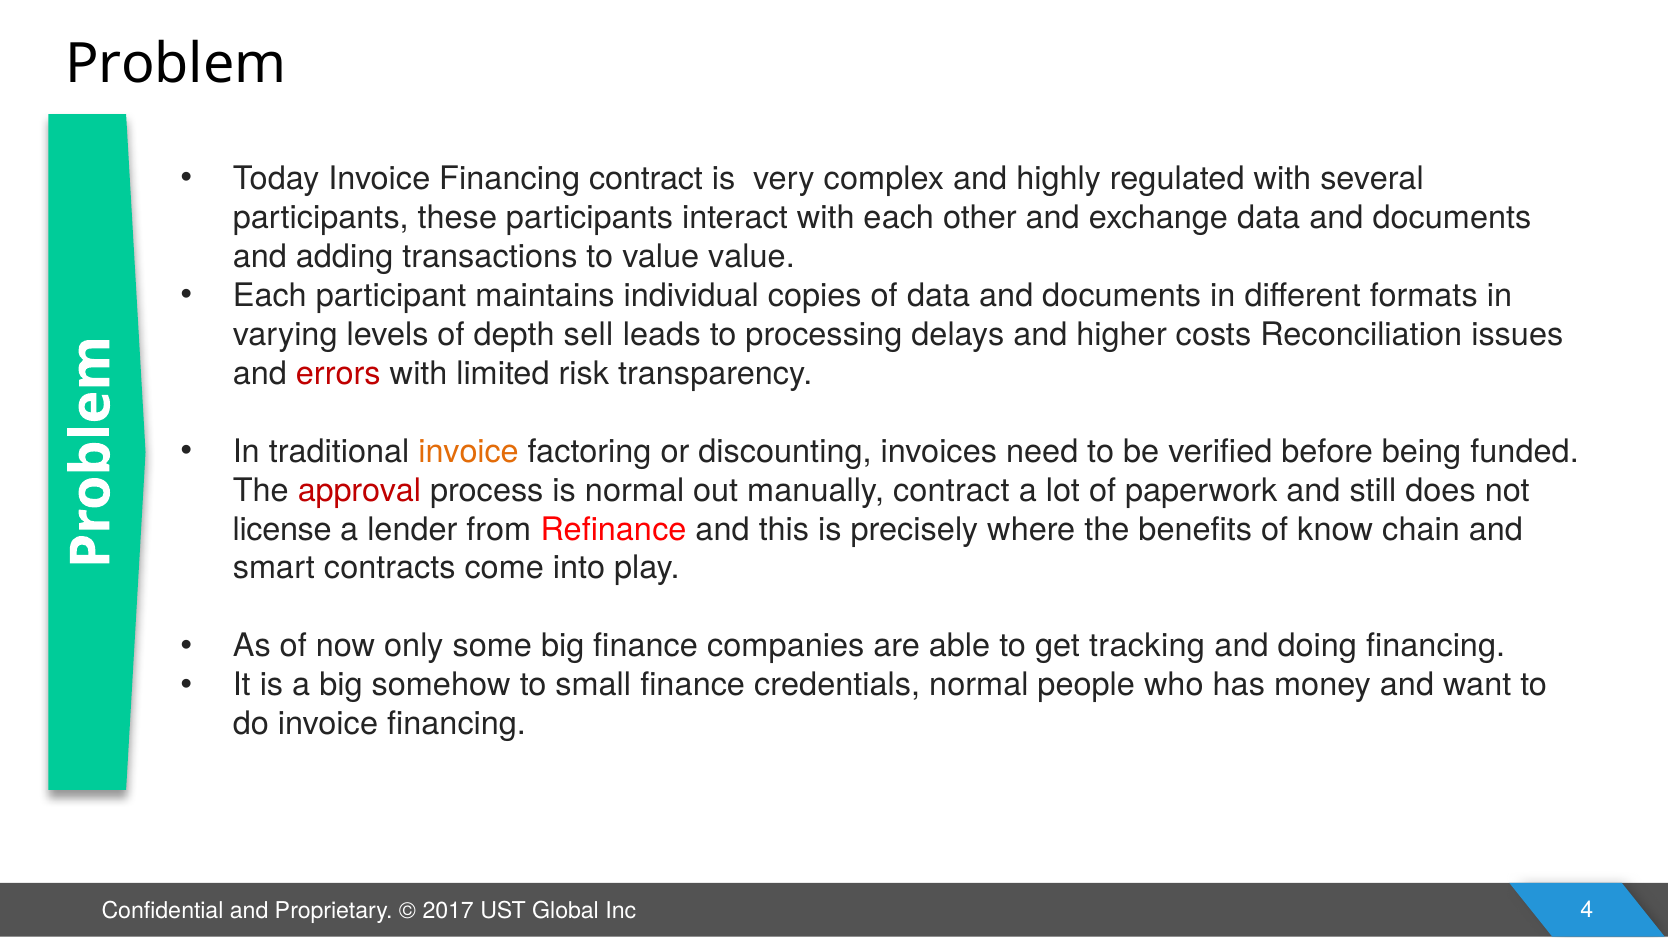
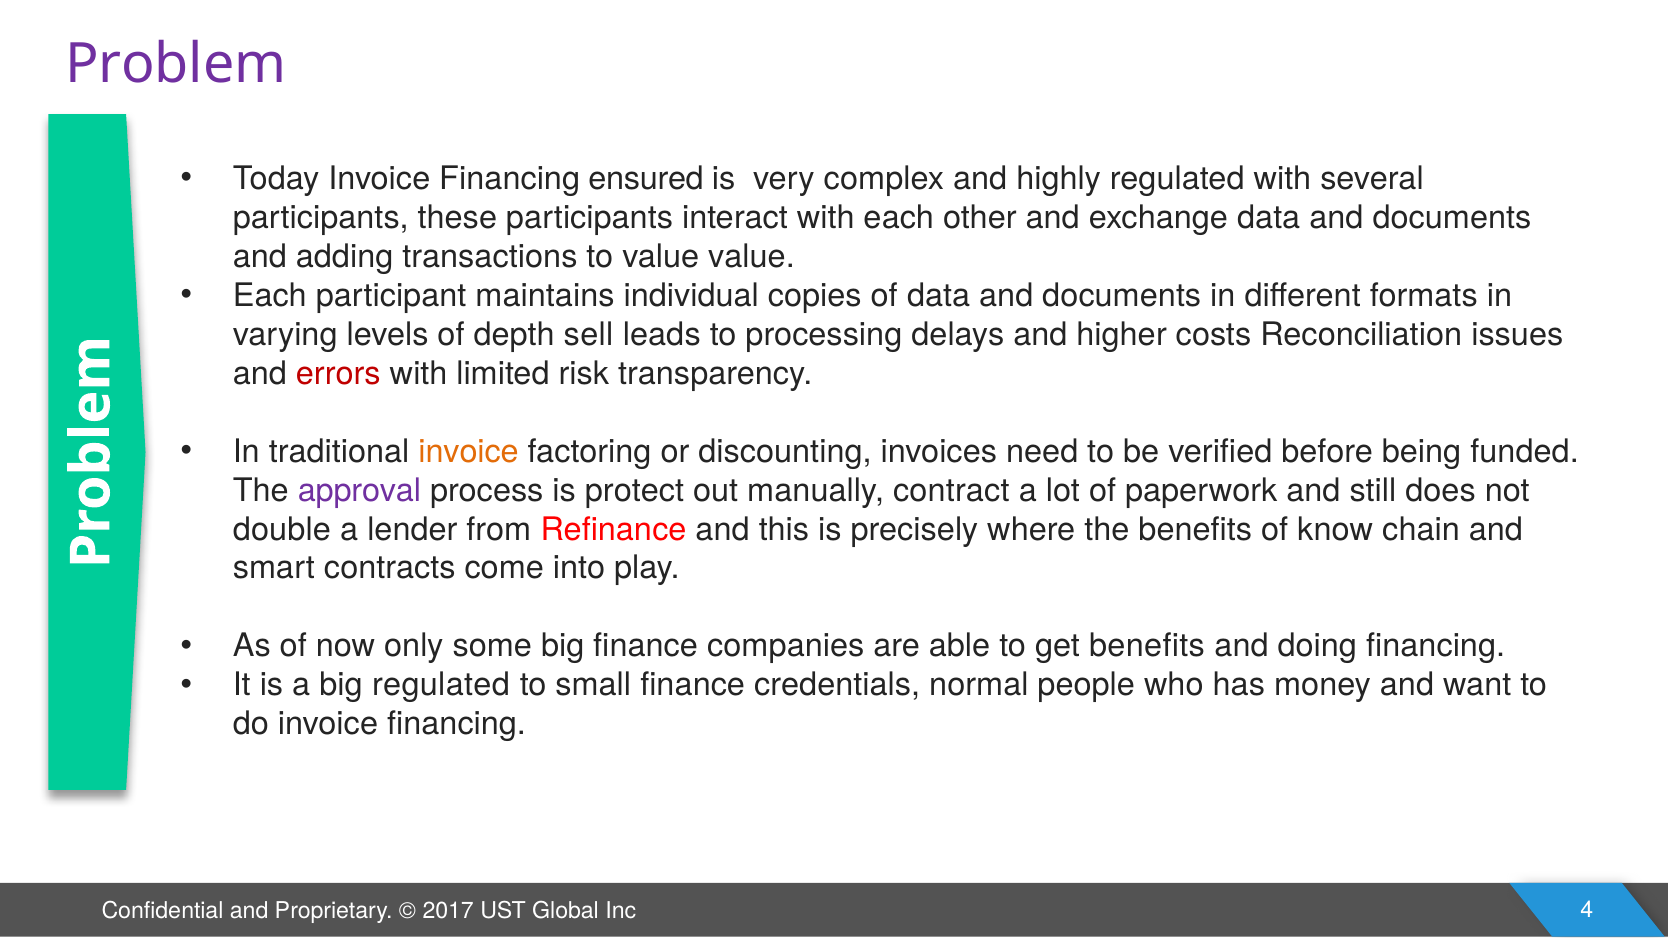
Problem colour: black -> purple
Financing contract: contract -> ensured
approval colour: red -> purple
is normal: normal -> protect
license: license -> double
get tracking: tracking -> benefits
big somehow: somehow -> regulated
